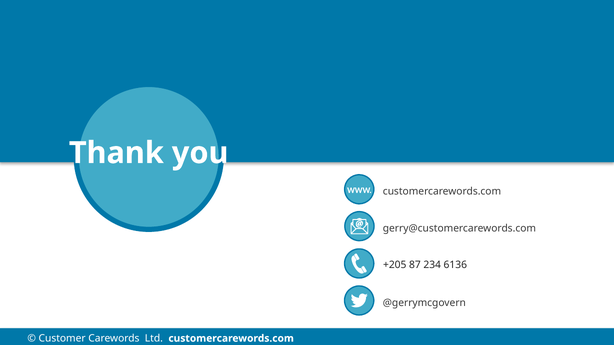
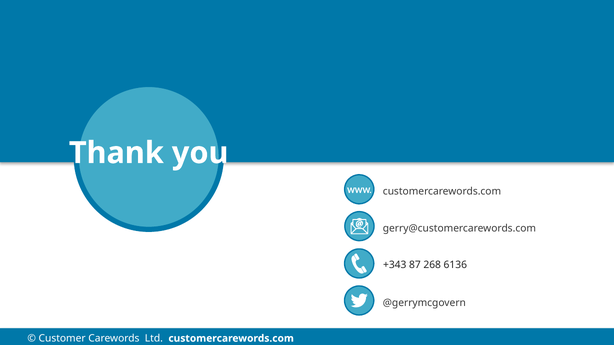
+205: +205 -> +343
234: 234 -> 268
